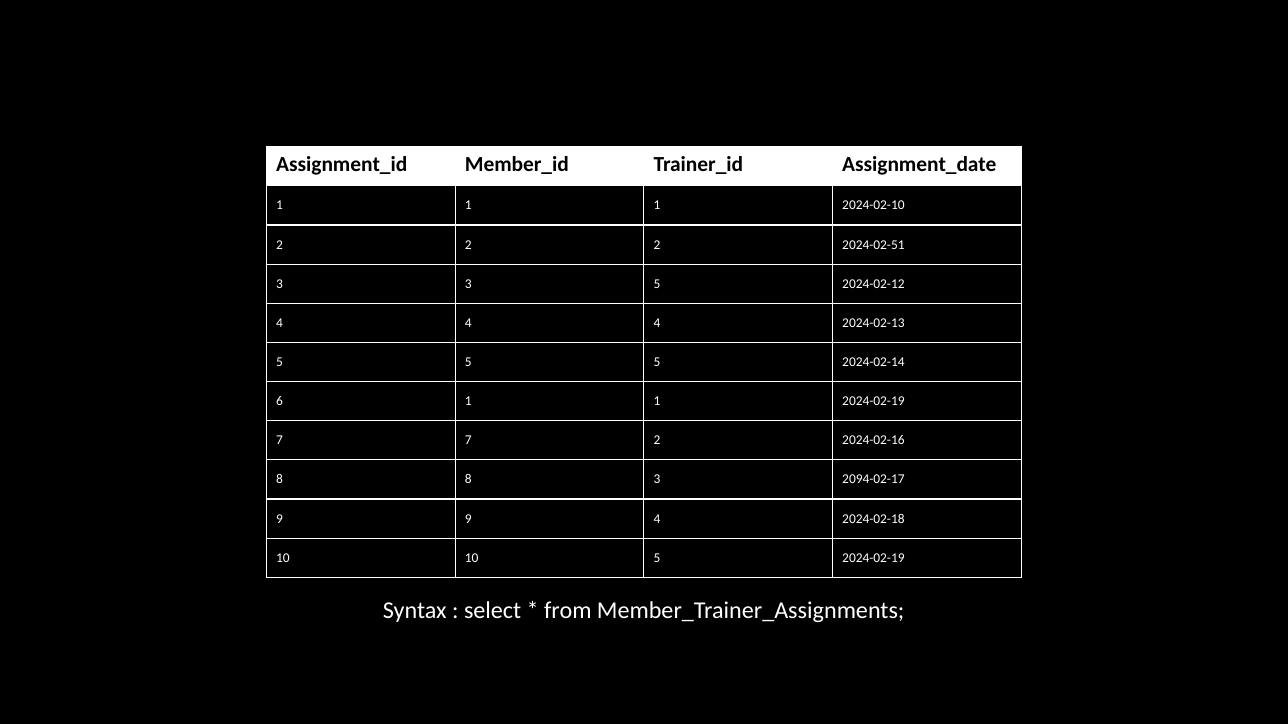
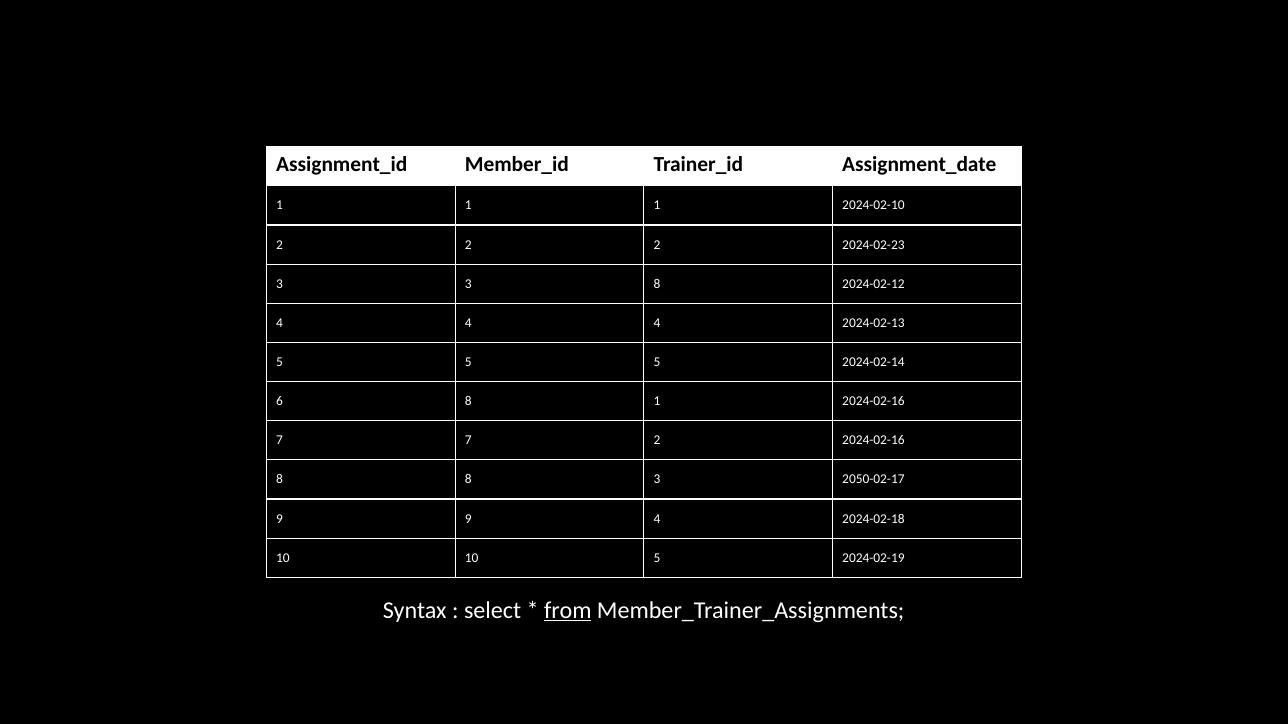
2024-02-51: 2024-02-51 -> 2024-02-23
3 5: 5 -> 8
6 1: 1 -> 8
1 2024-02-19: 2024-02-19 -> 2024-02-16
2094-02-17: 2094-02-17 -> 2050-02-17
from underline: none -> present
